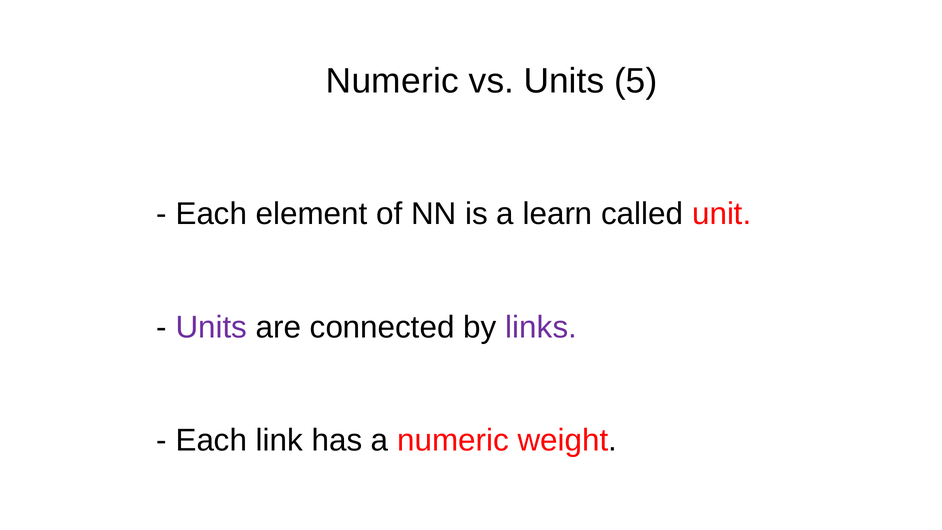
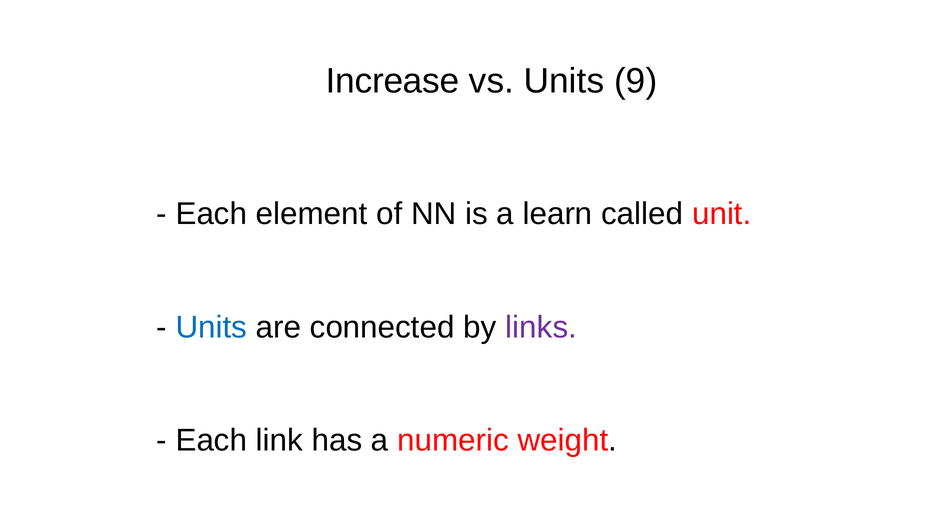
Numeric at (392, 81): Numeric -> Increase
5: 5 -> 9
Units at (211, 327) colour: purple -> blue
